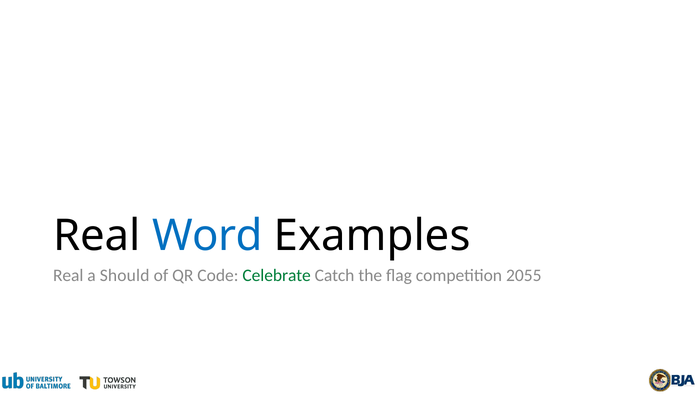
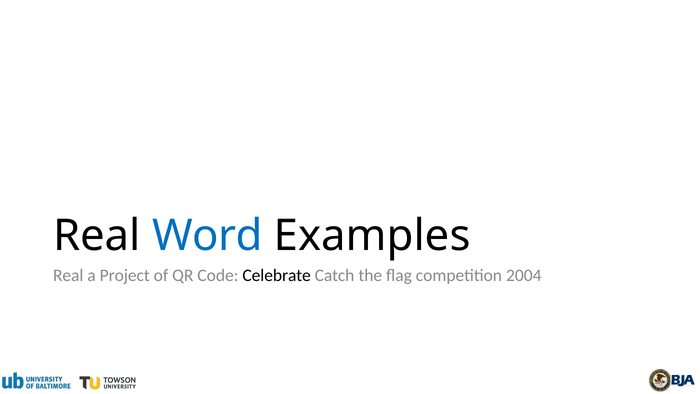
Should: Should -> Project
Celebrate colour: green -> black
2055: 2055 -> 2004
